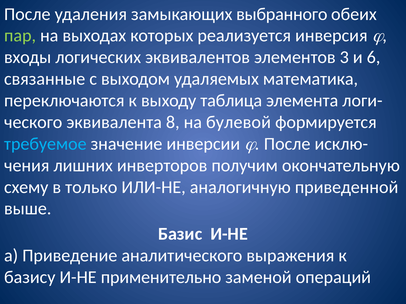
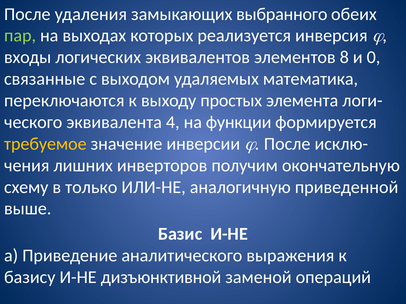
3: 3 -> 8
6: 6 -> 0
таблица: таблица -> простых
8: 8 -> 4
булевой: булевой -> функции
требуемое colour: light blue -> yellow
применительно: применительно -> дизъюнктивной
